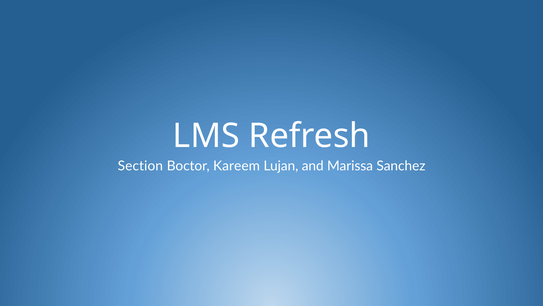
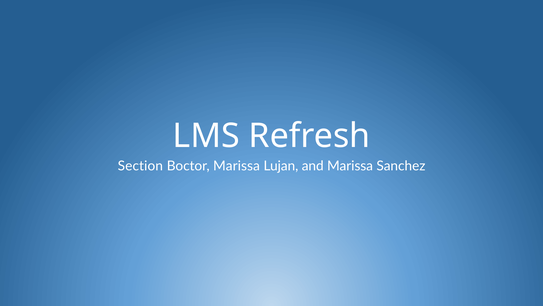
Boctor Kareem: Kareem -> Marissa
